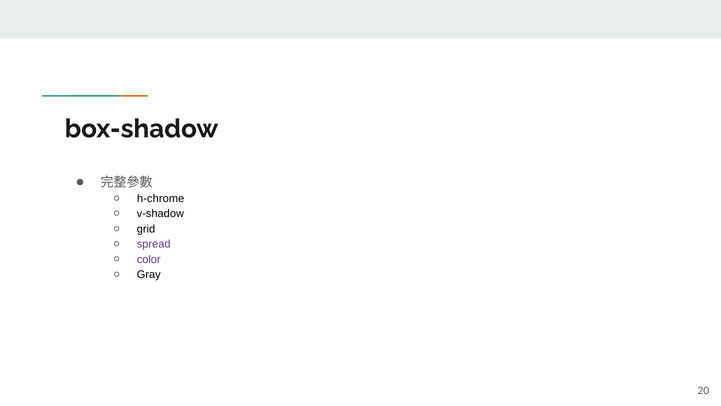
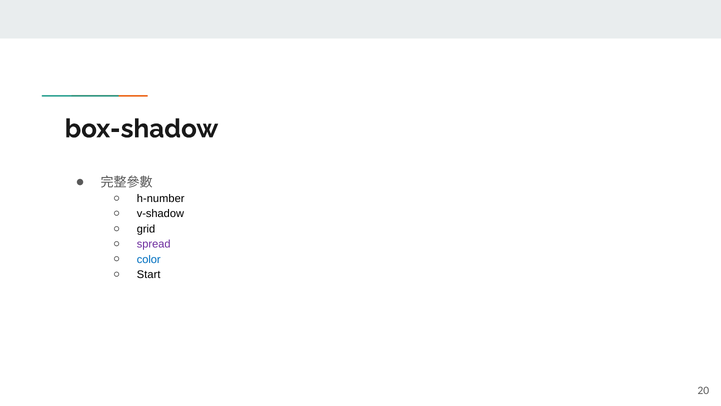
h-chrome: h-chrome -> h-number
color colour: purple -> blue
Gray: Gray -> Start
